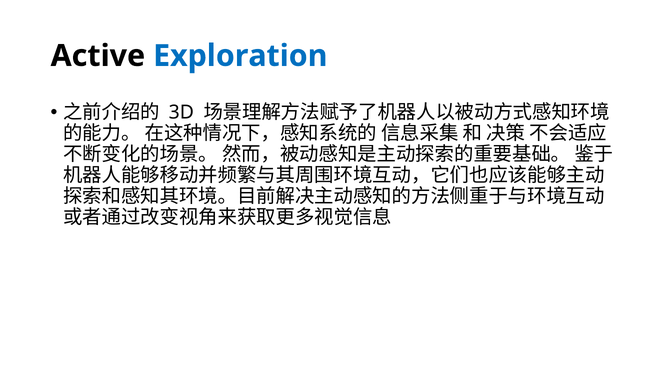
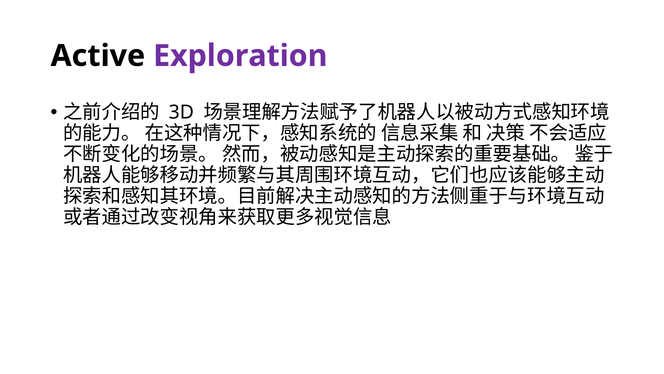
Exploration colour: blue -> purple
